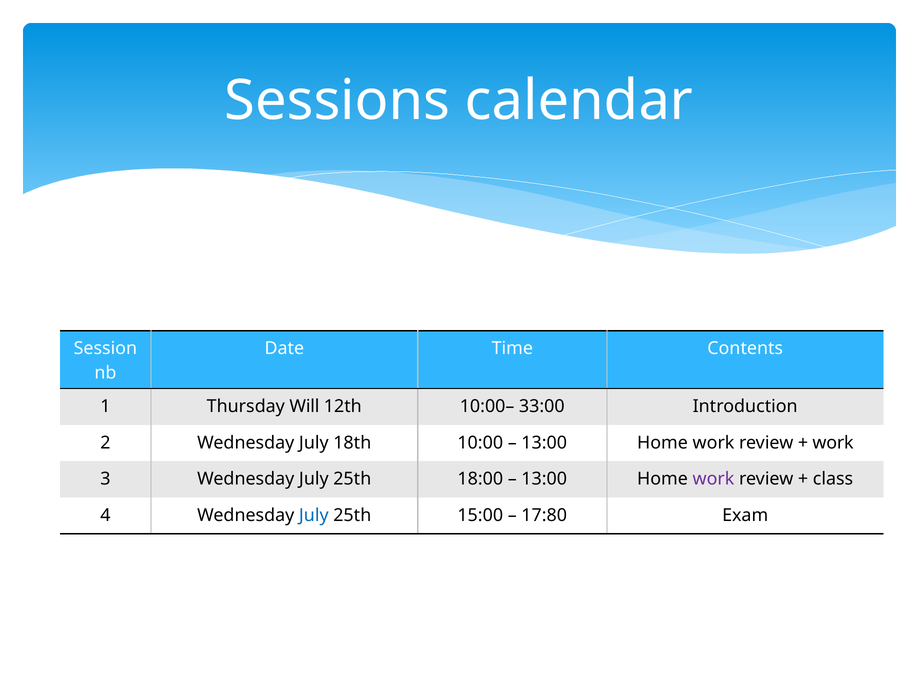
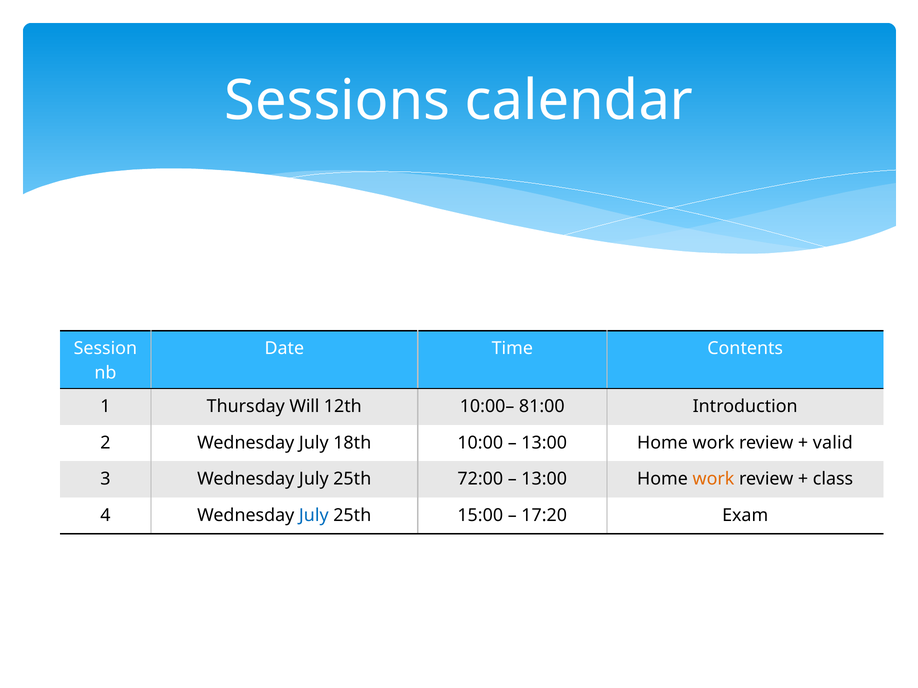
33:00: 33:00 -> 81:00
work at (833, 443): work -> valid
18:00: 18:00 -> 72:00
work at (713, 479) colour: purple -> orange
17:80: 17:80 -> 17:20
